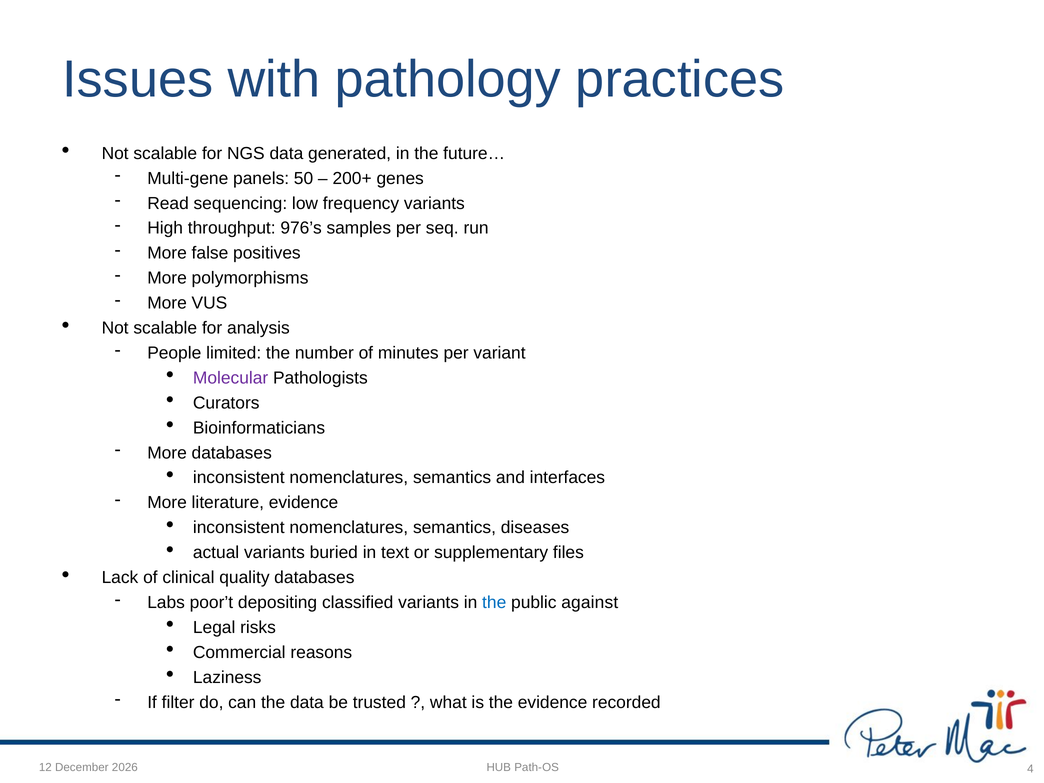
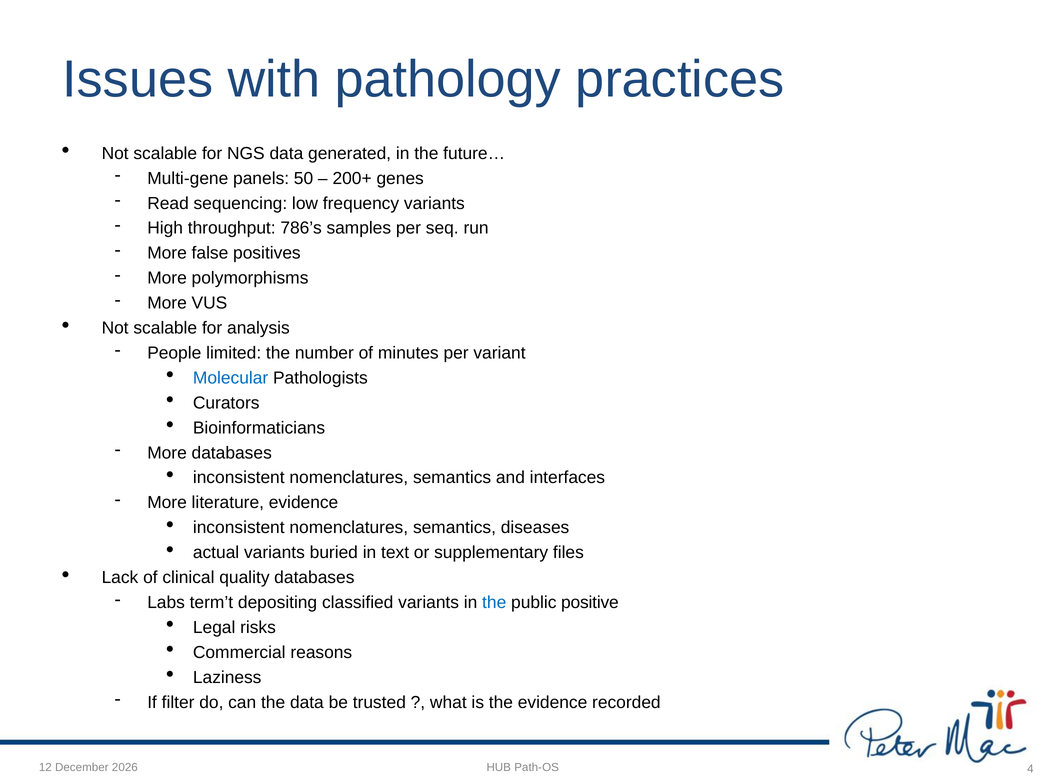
976’s: 976’s -> 786’s
Molecular colour: purple -> blue
poor’t: poor’t -> term’t
against: against -> positive
